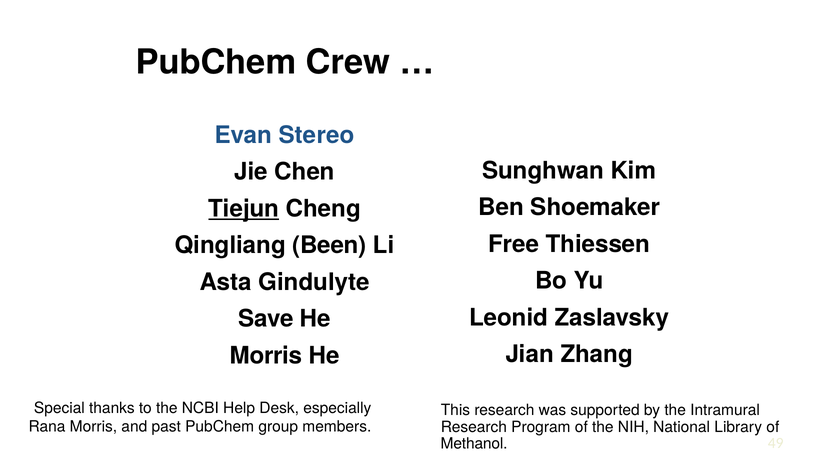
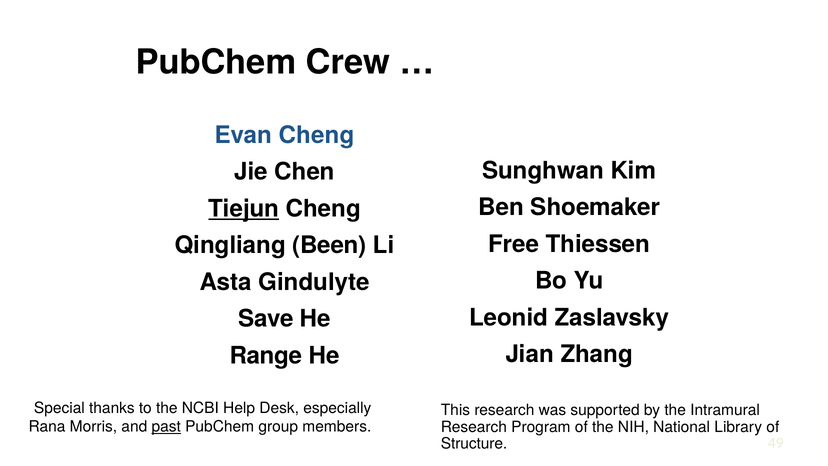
Evan Stereo: Stereo -> Cheng
Morris at (266, 355): Morris -> Range
past underline: none -> present
Methanol: Methanol -> Structure
